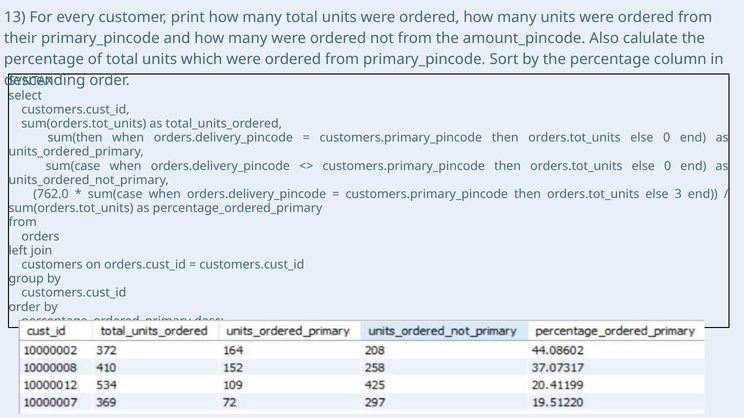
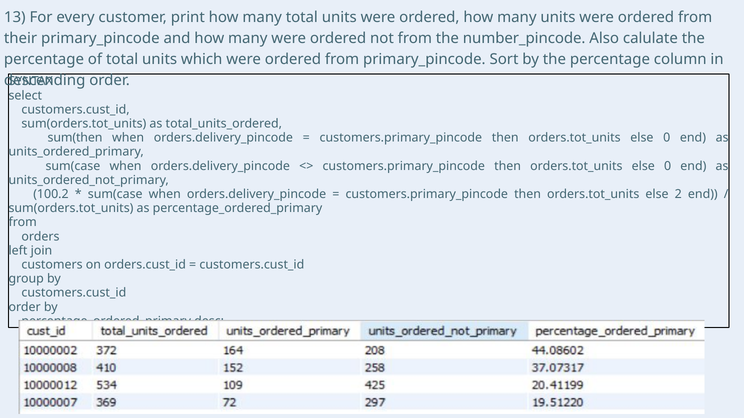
amount_pincode: amount_pincode -> number_pincode
762.0: 762.0 -> 100.2
3: 3 -> 2
